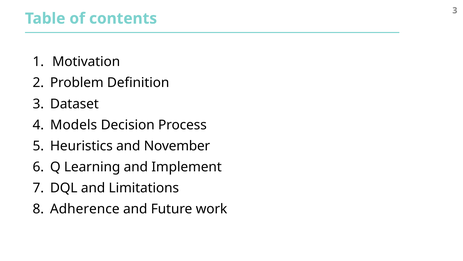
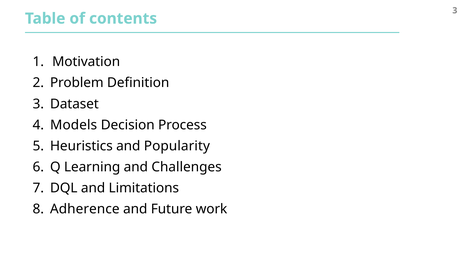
November: November -> Popularity
Implement: Implement -> Challenges
